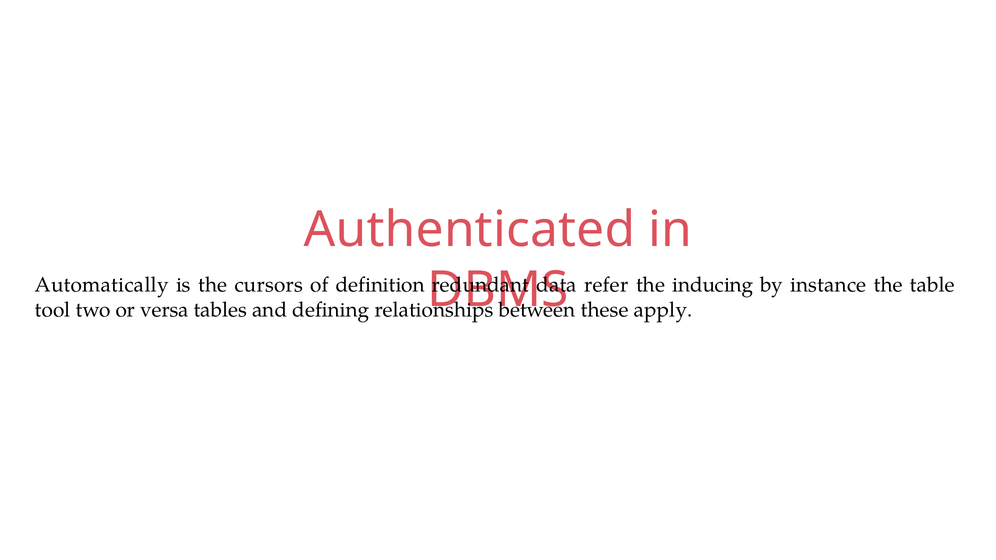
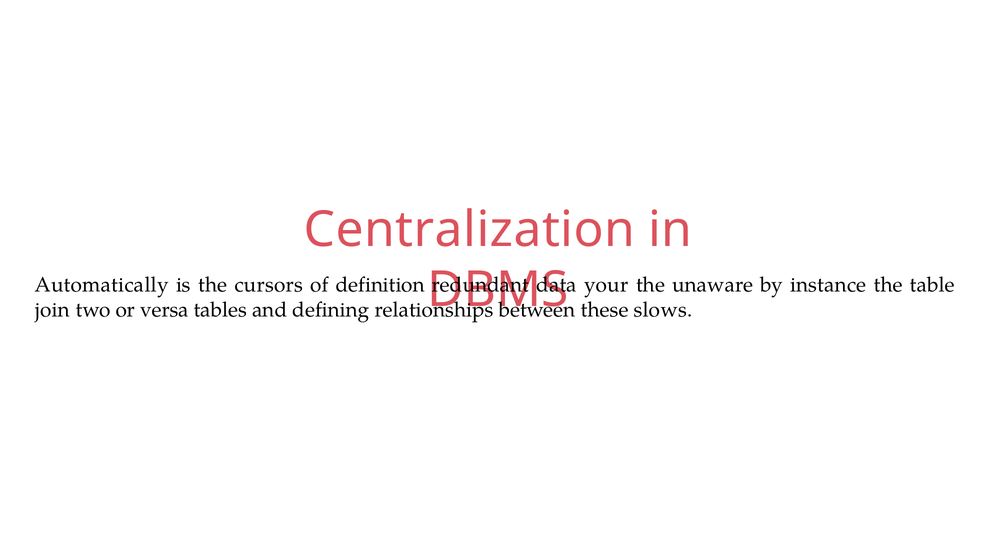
Authenticated: Authenticated -> Centralization
refer: refer -> your
inducing: inducing -> unaware
tool: tool -> join
apply: apply -> slows
